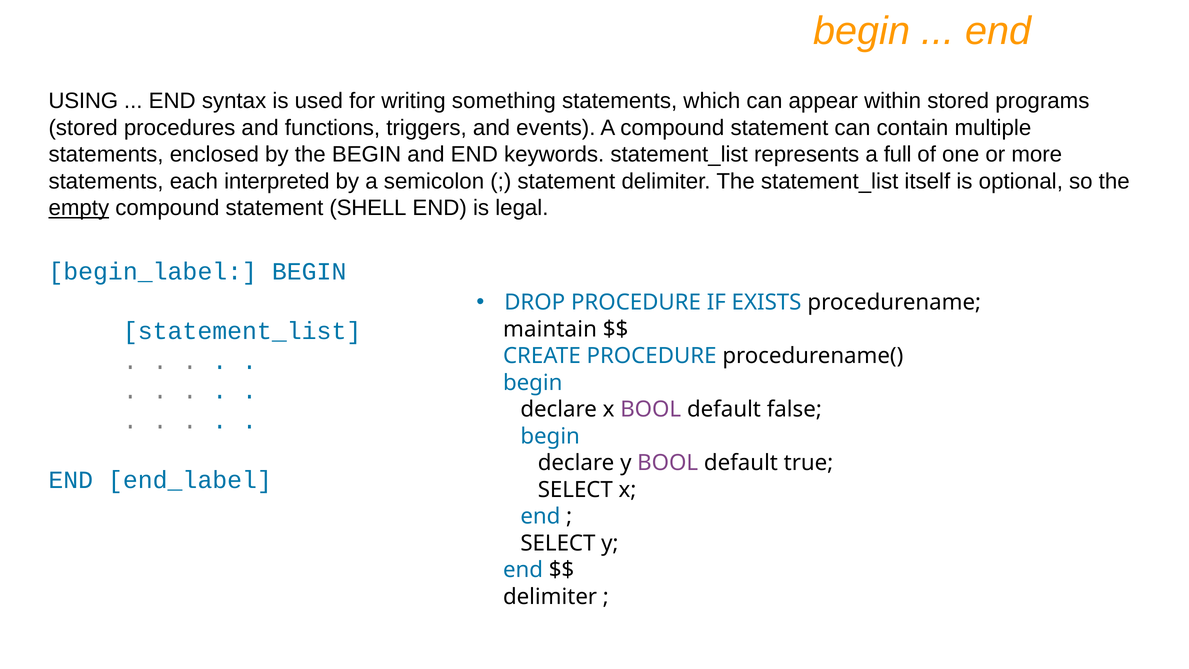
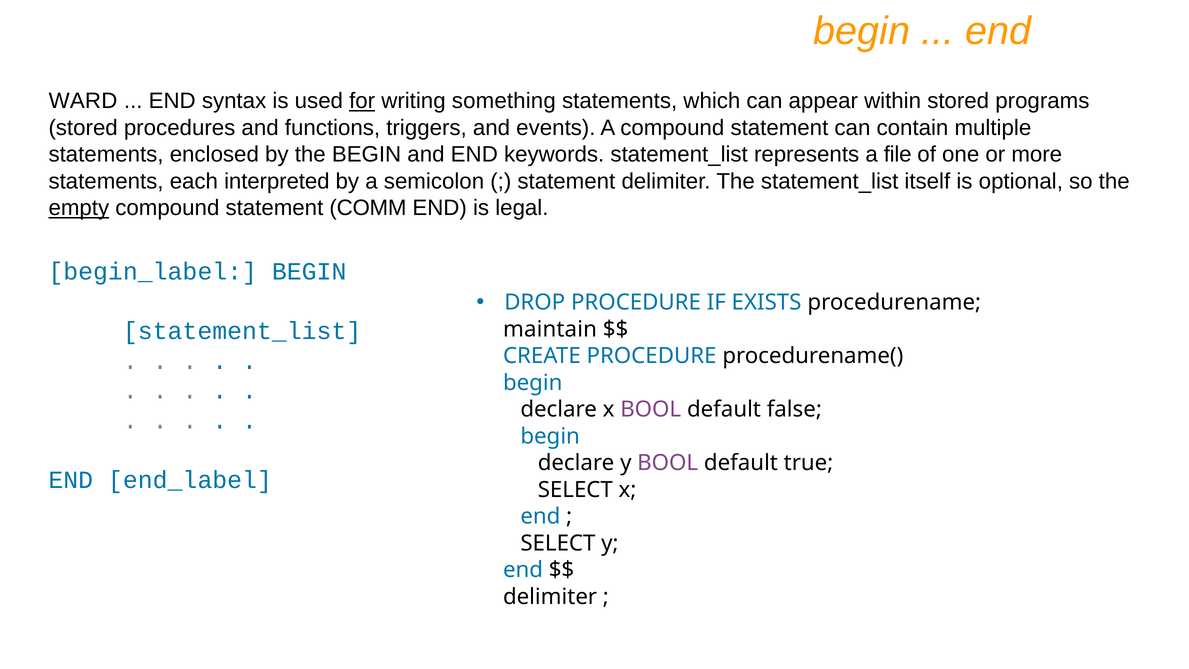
USING: USING -> WARD
for underline: none -> present
full: full -> file
SHELL: SHELL -> COMM
